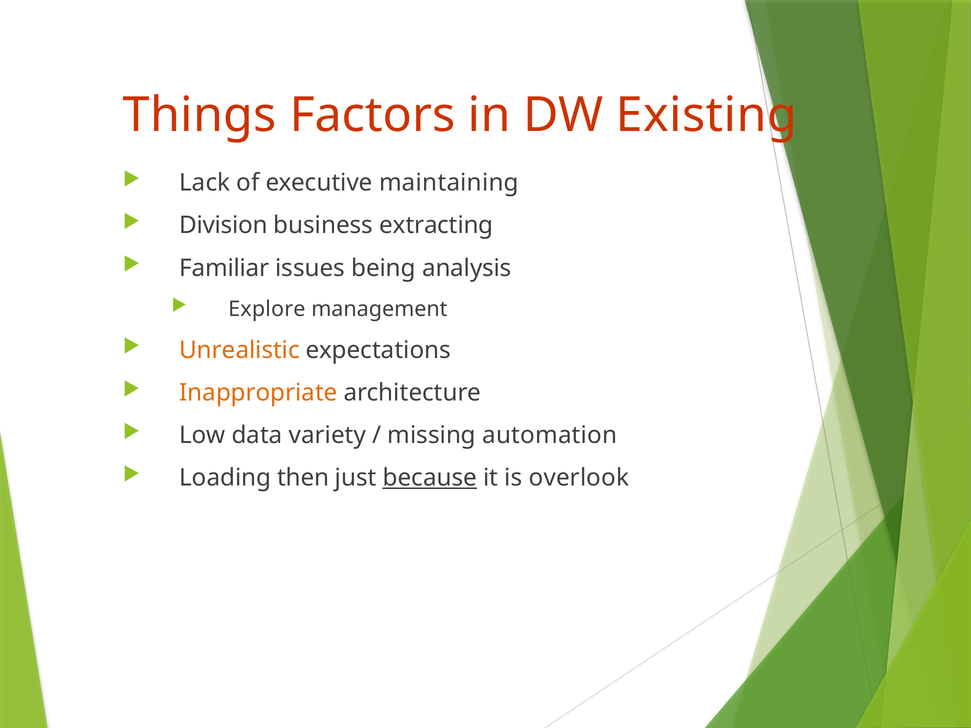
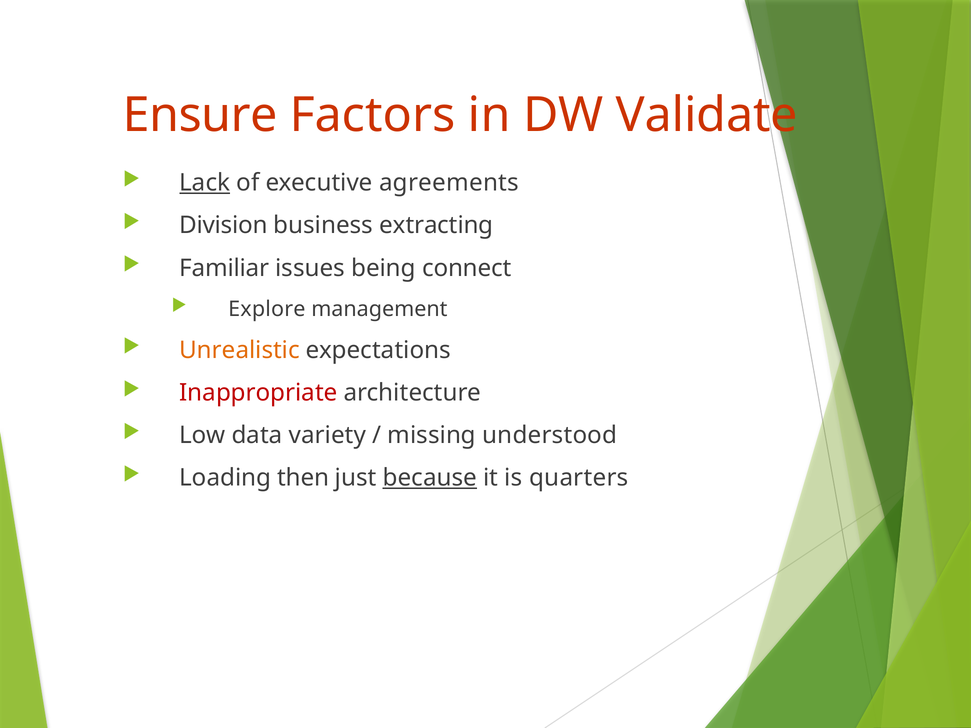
Things: Things -> Ensure
Existing: Existing -> Validate
Lack underline: none -> present
maintaining: maintaining -> agreements
analysis: analysis -> connect
Inappropriate colour: orange -> red
automation: automation -> understood
overlook: overlook -> quarters
